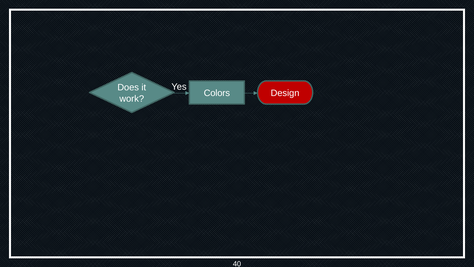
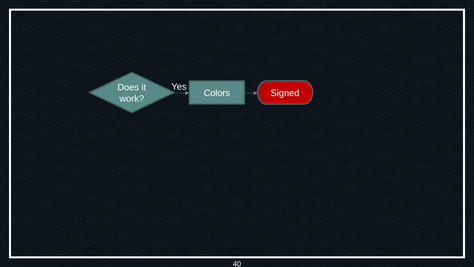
Design: Design -> Signed
